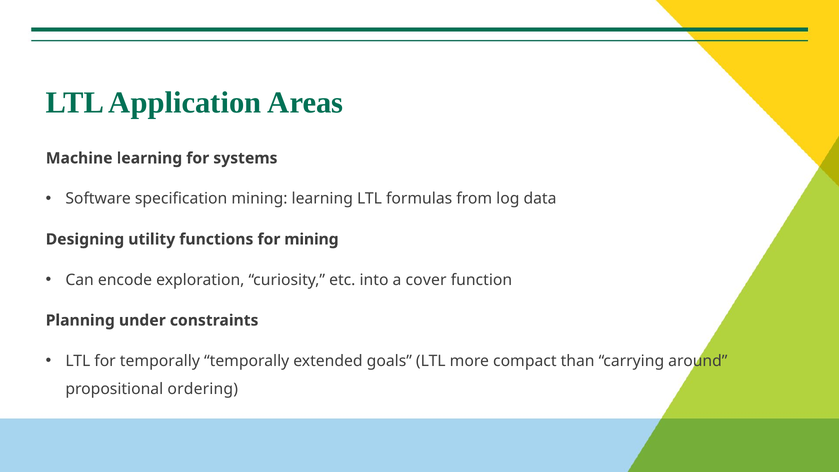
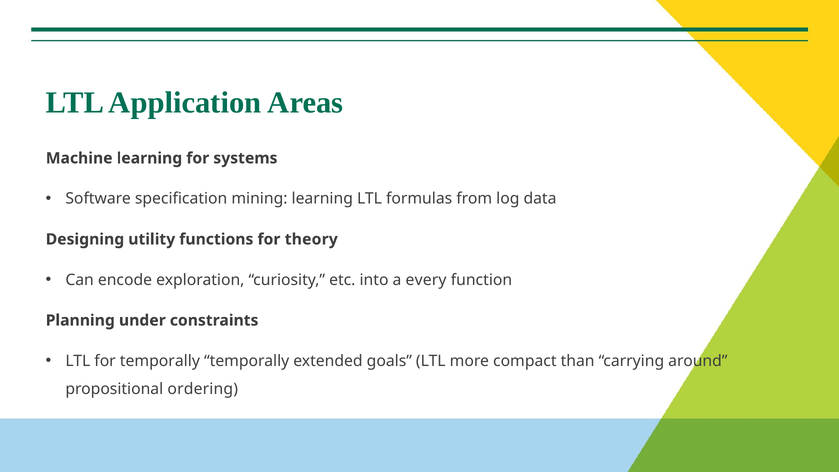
for mining: mining -> theory
cover: cover -> every
